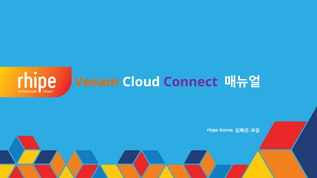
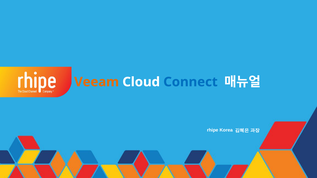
Connect colour: purple -> blue
